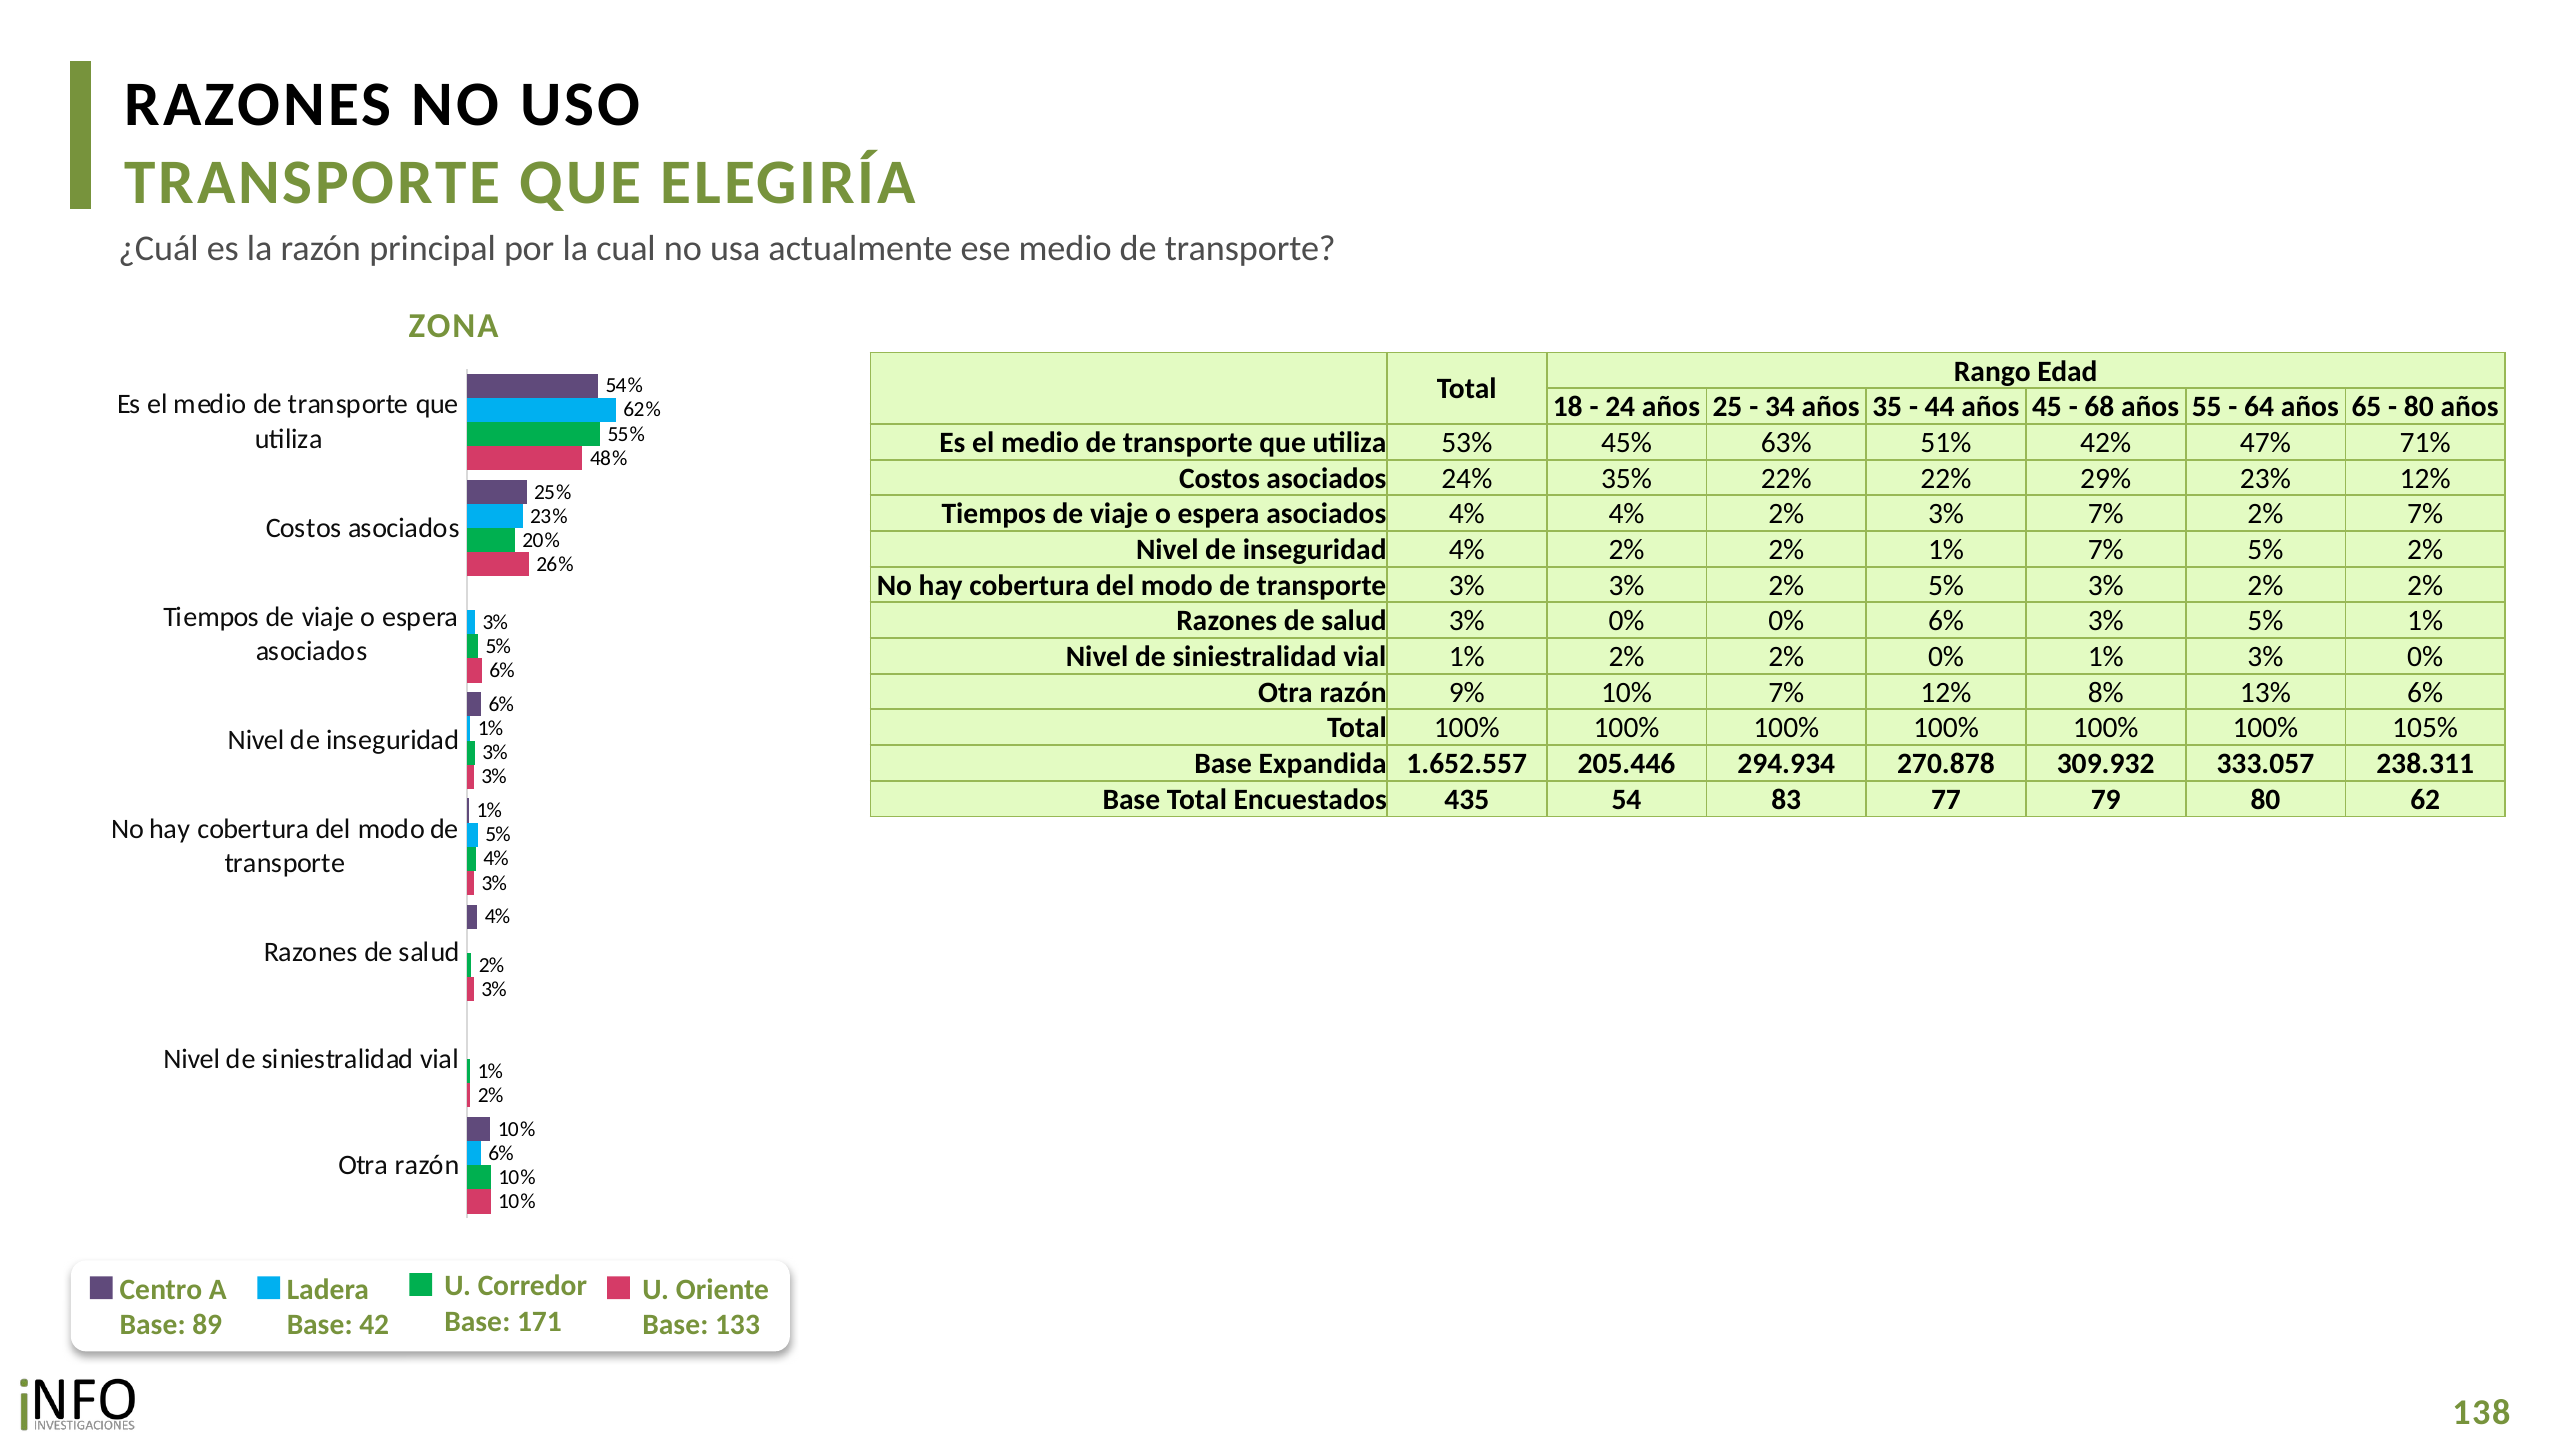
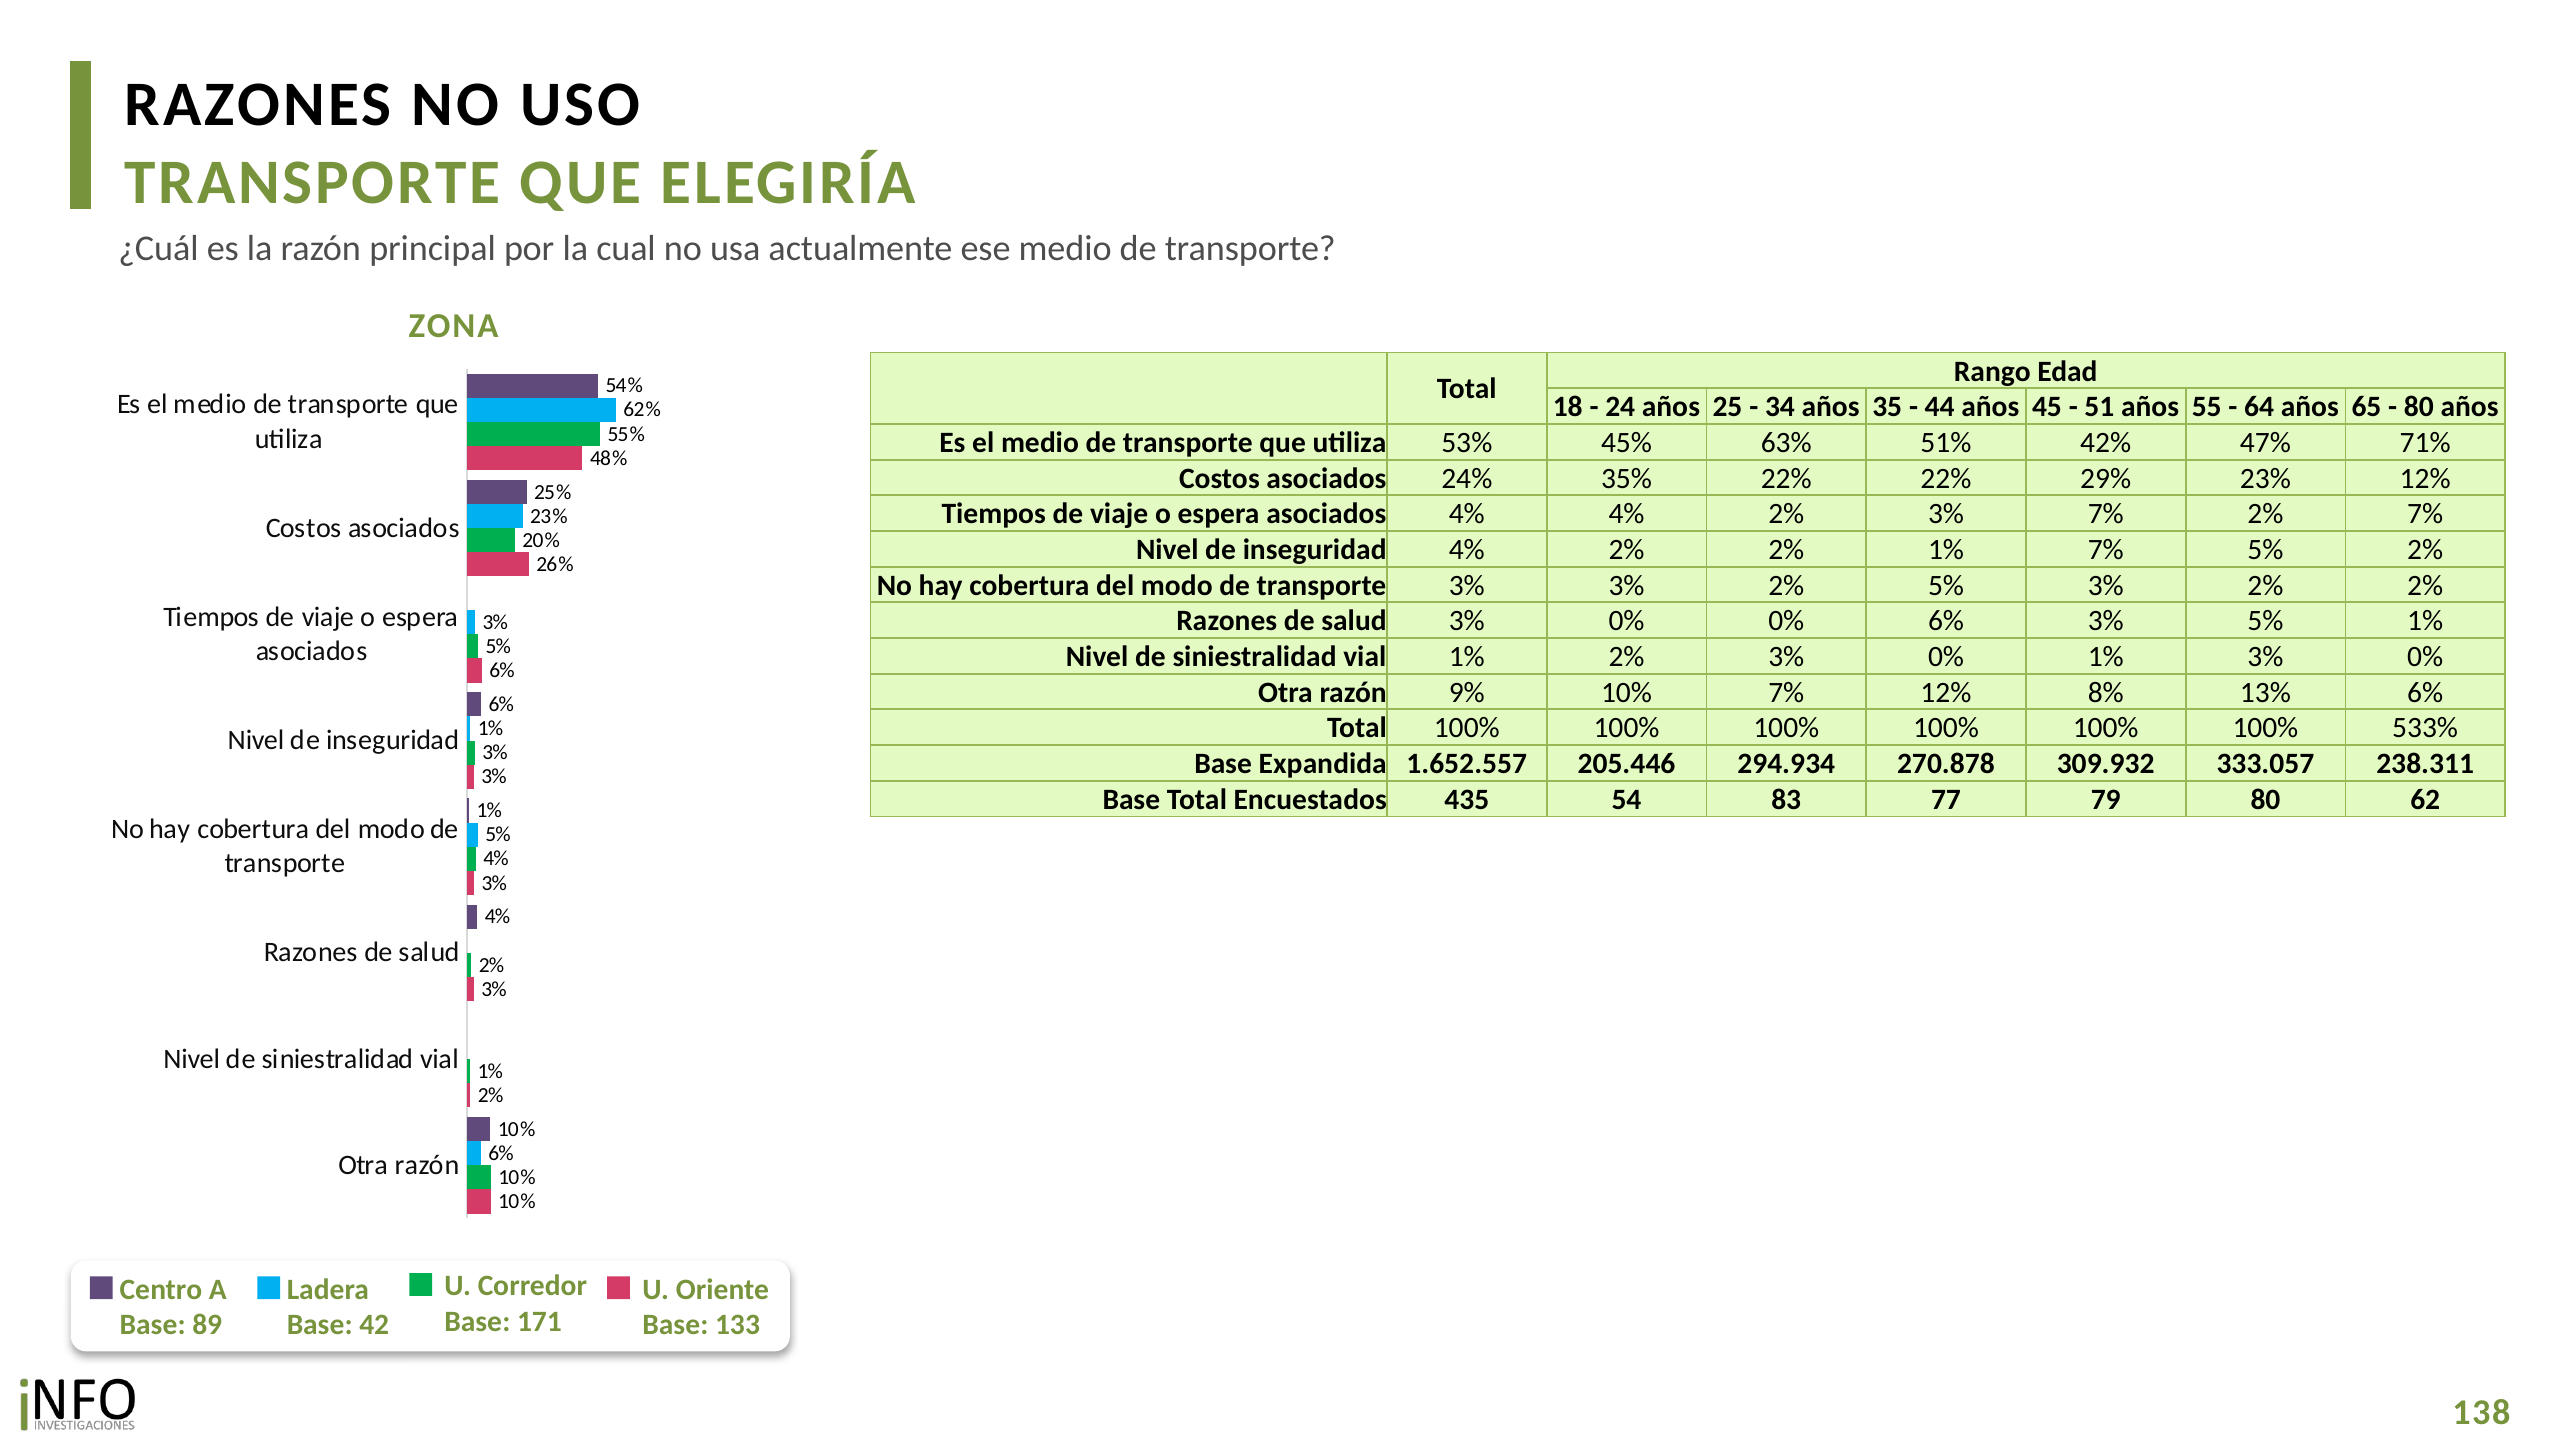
68: 68 -> 51
1% 2% 2%: 2% -> 3%
105%: 105% -> 533%
